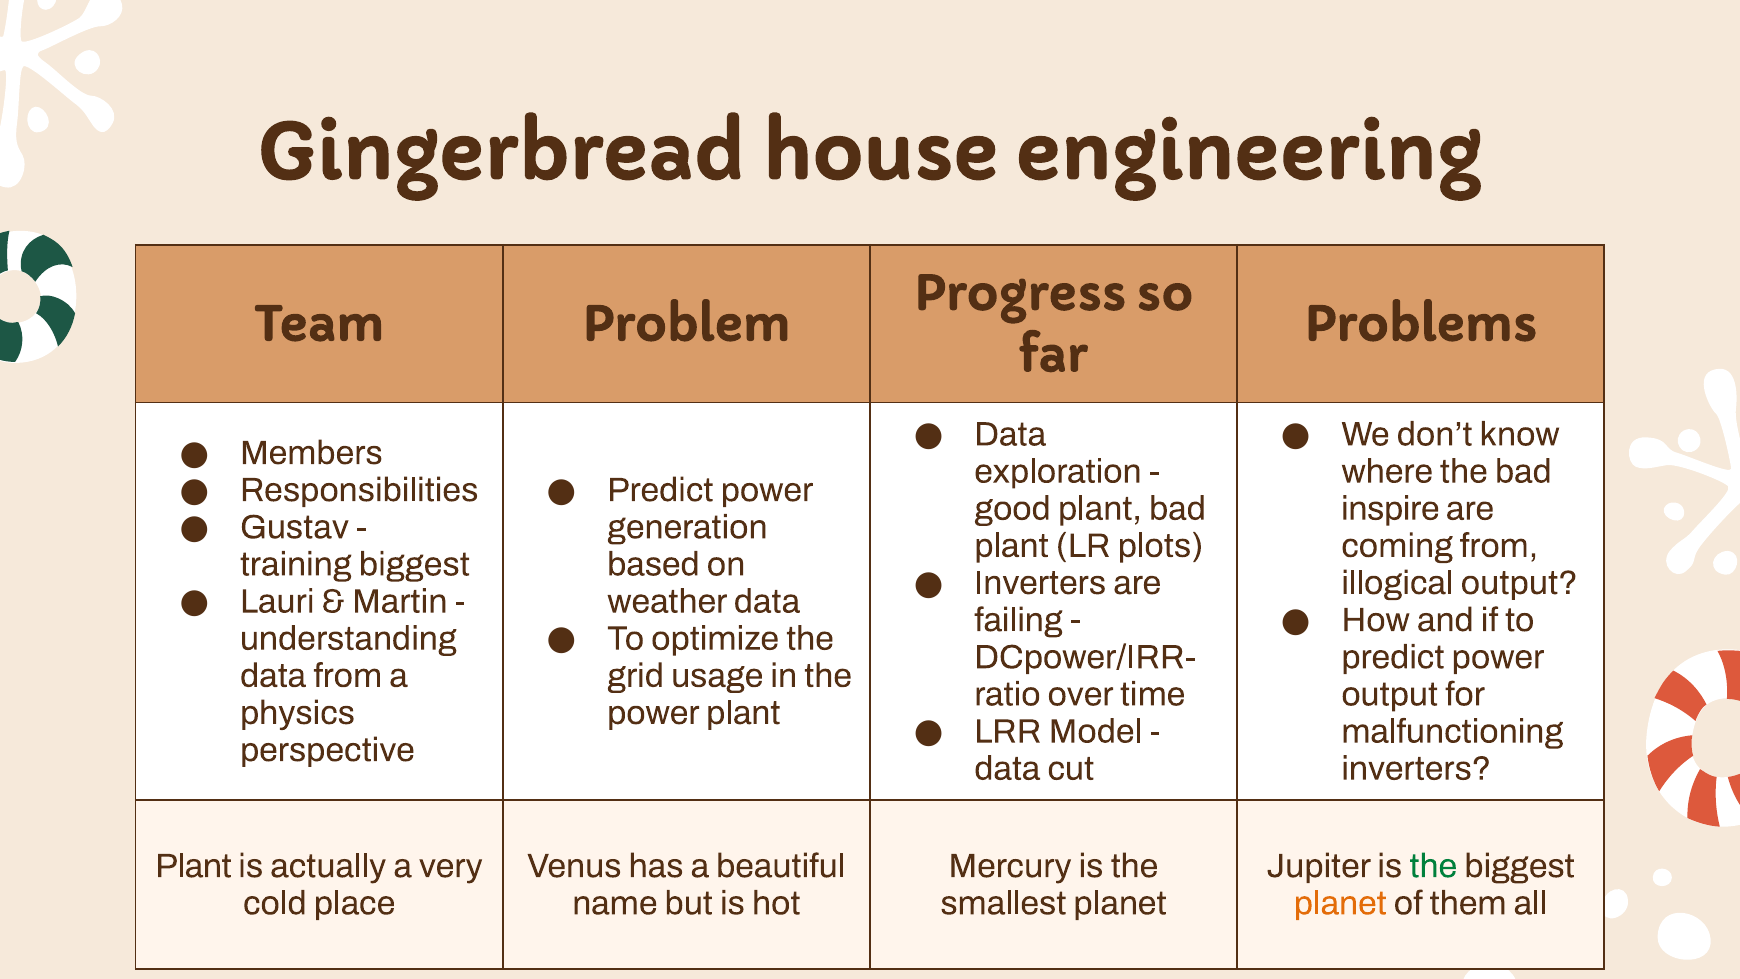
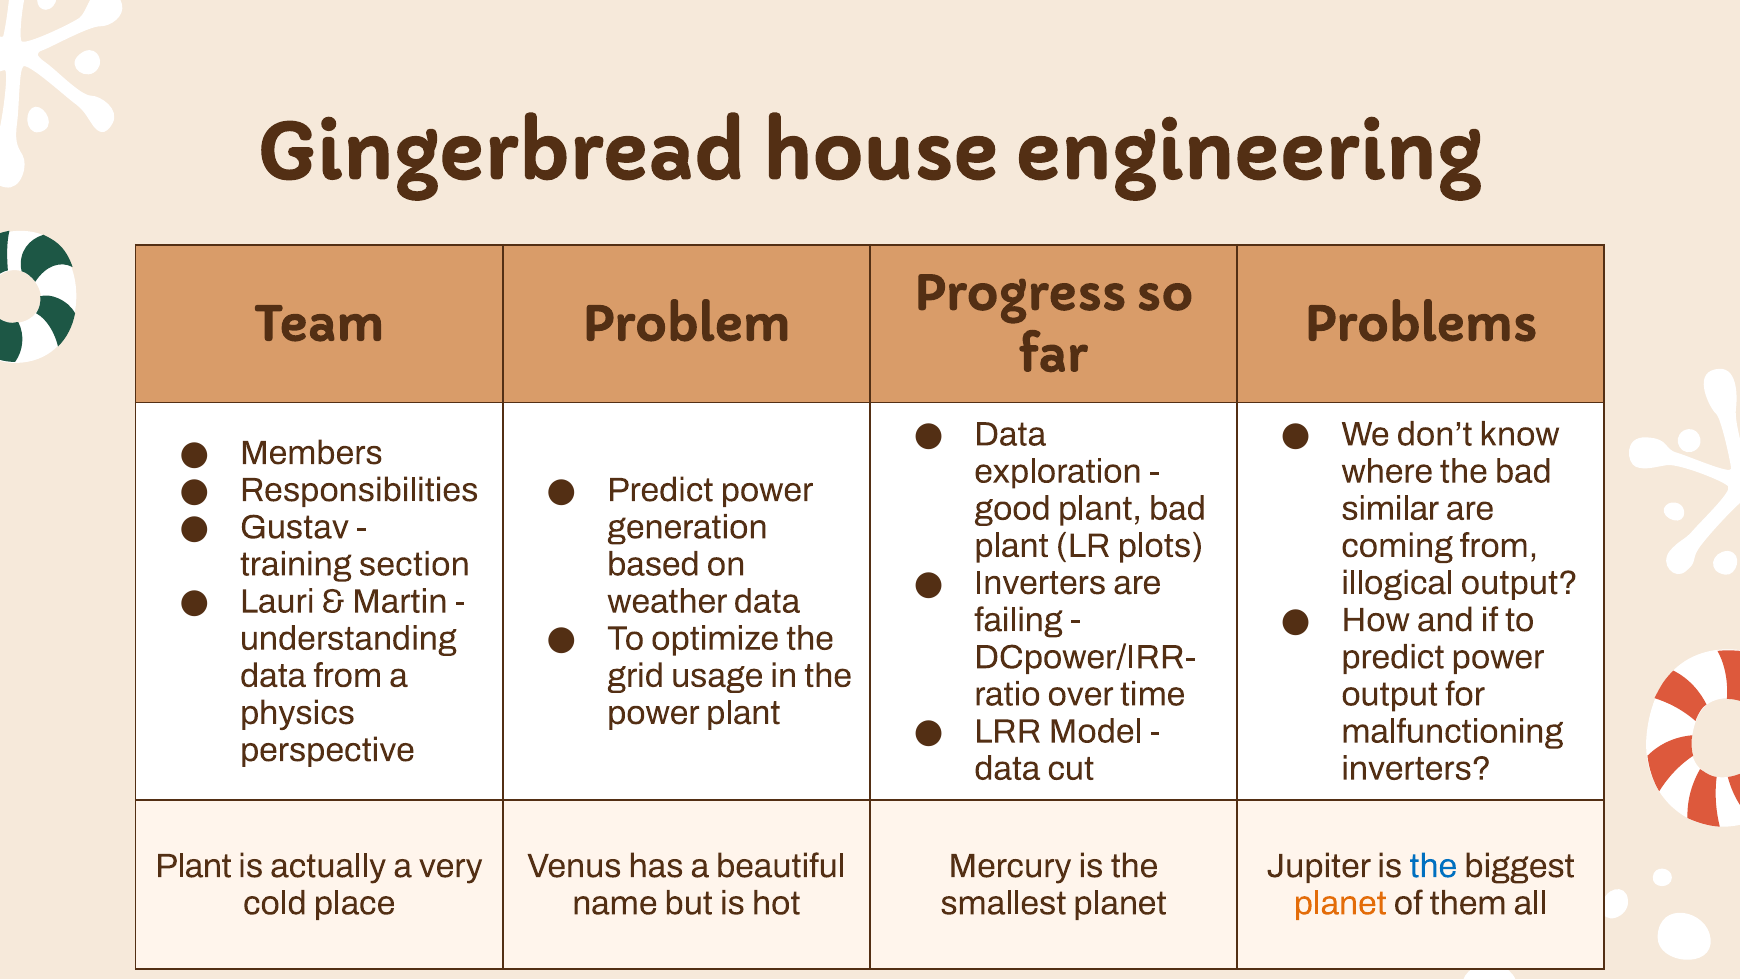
inspire: inspire -> similar
training biggest: biggest -> section
the at (1433, 866) colour: green -> blue
